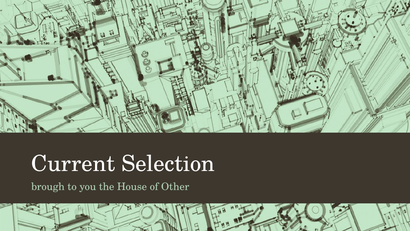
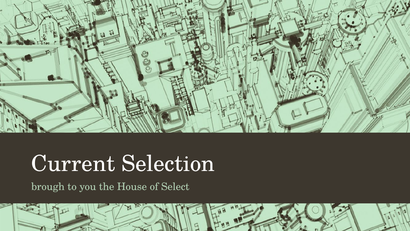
Other: Other -> Select
